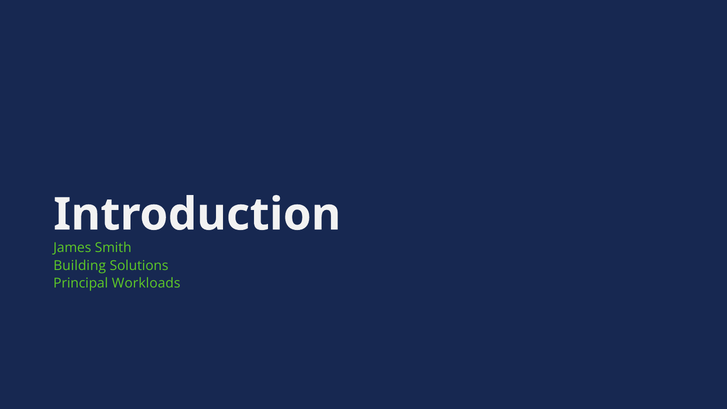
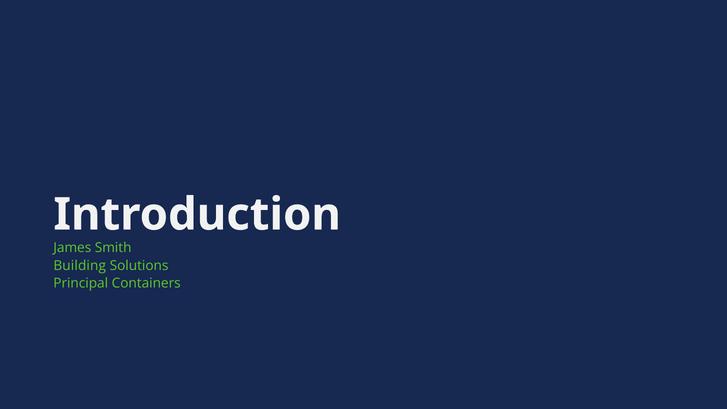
Workloads: Workloads -> Containers
